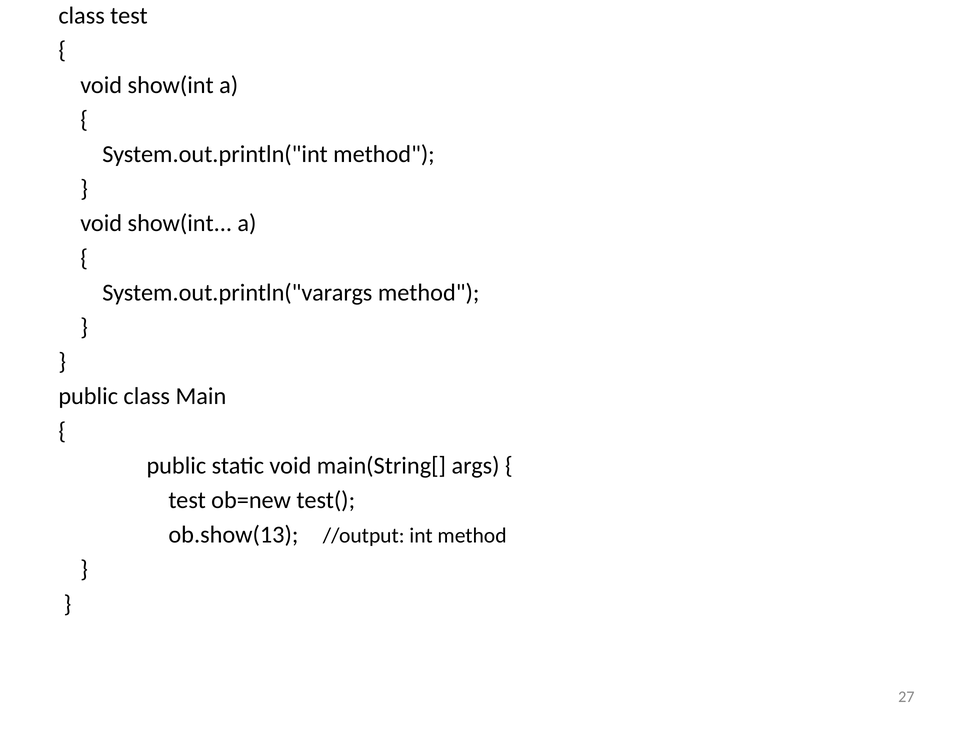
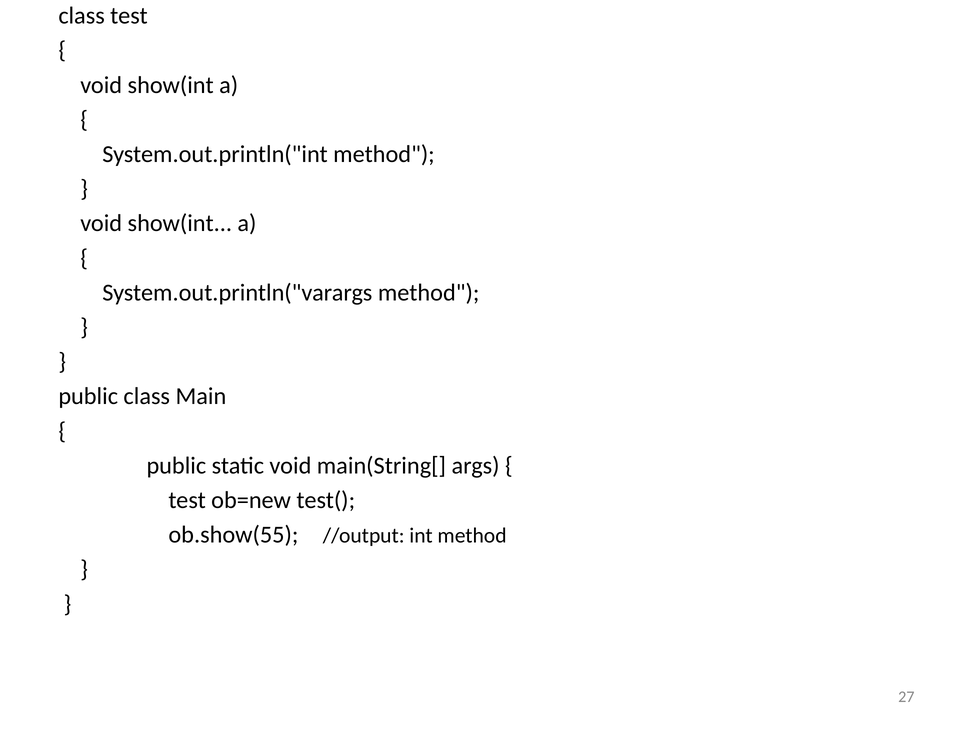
ob.show(13: ob.show(13 -> ob.show(55
